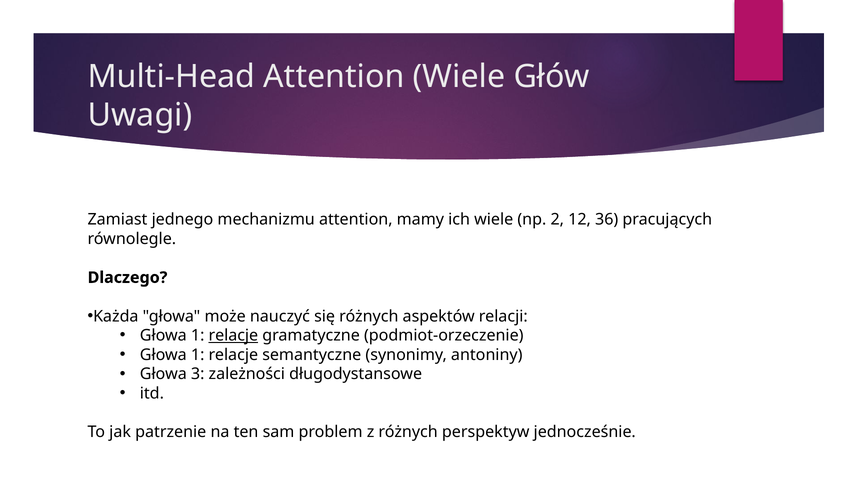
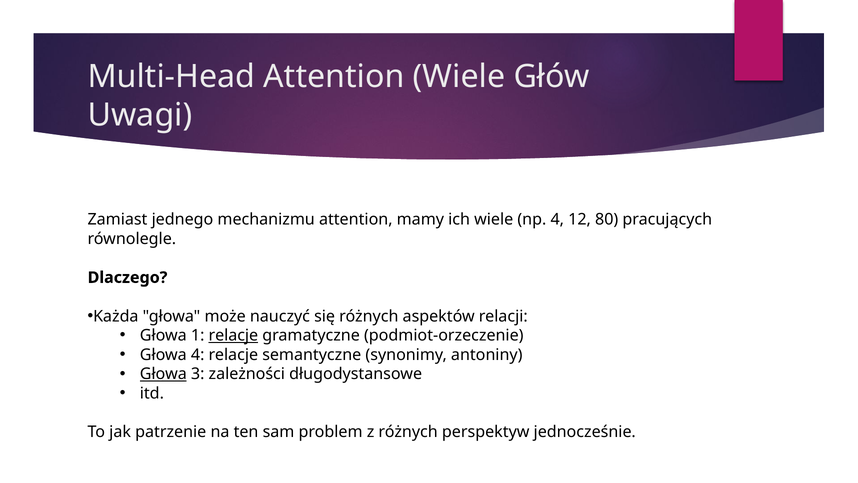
np 2: 2 -> 4
36: 36 -> 80
1 at (198, 355): 1 -> 4
Głowa at (163, 374) underline: none -> present
